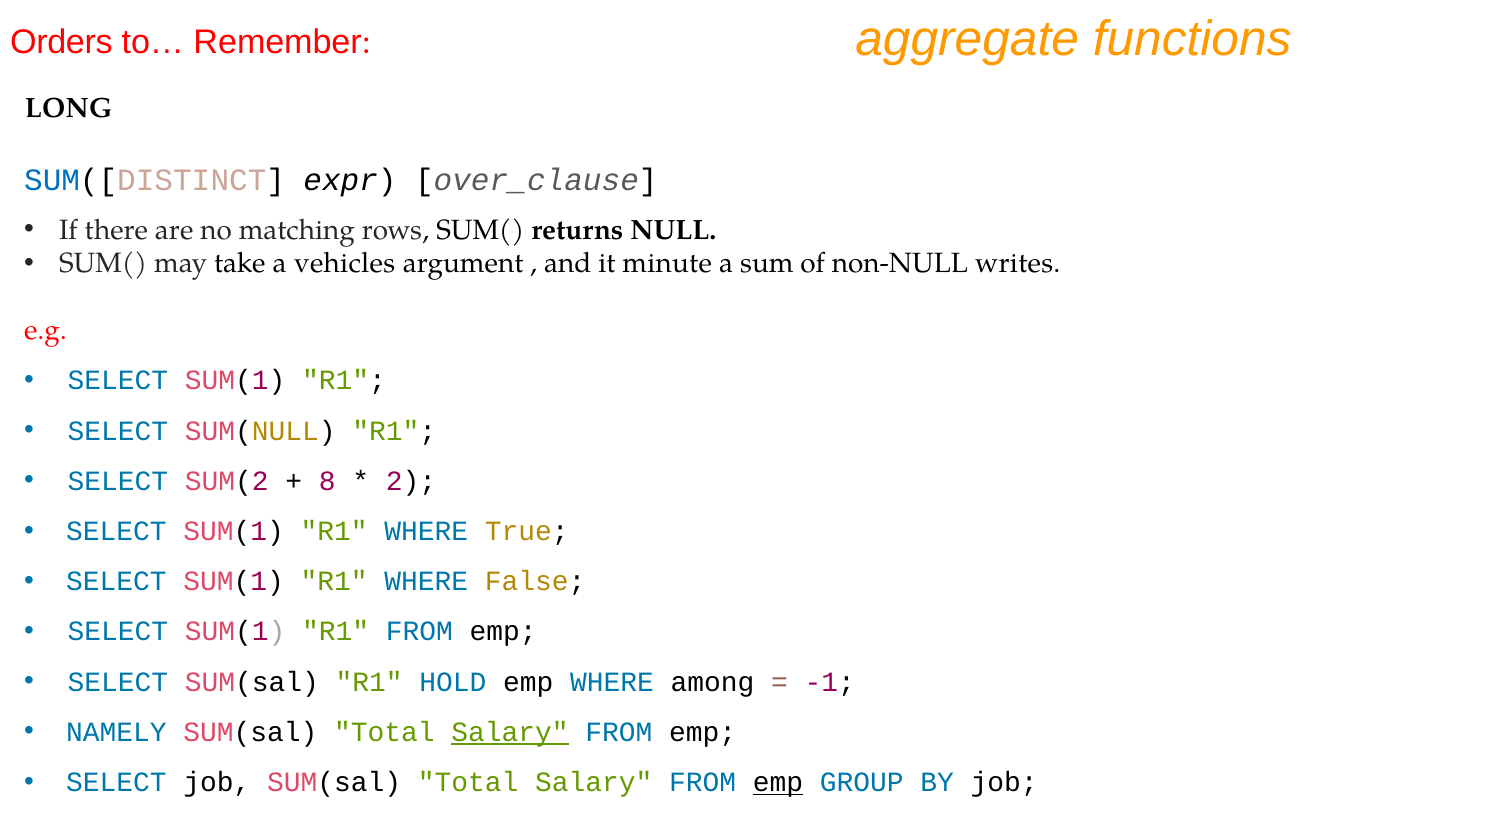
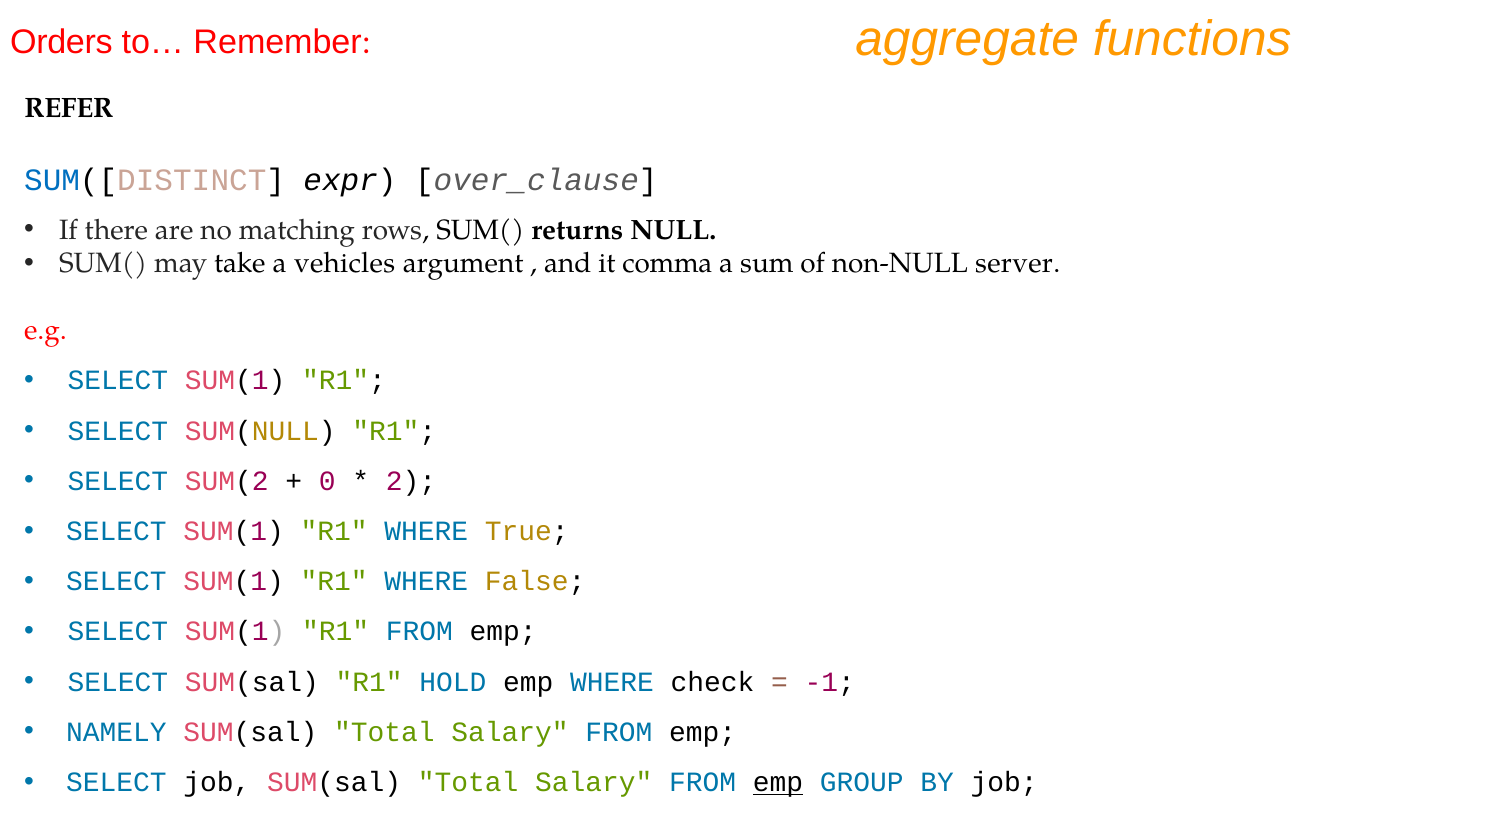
LONG: LONG -> REFER
minute: minute -> comma
writes: writes -> server
8: 8 -> 0
among: among -> check
Salary at (510, 733) underline: present -> none
